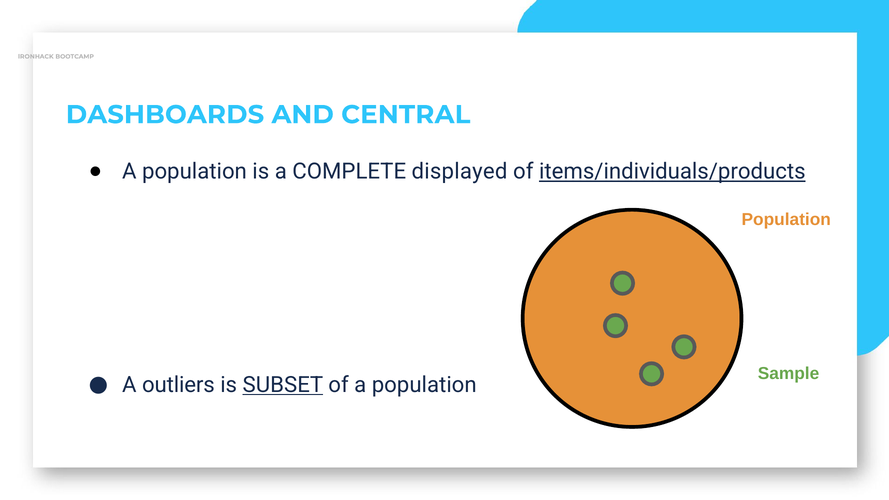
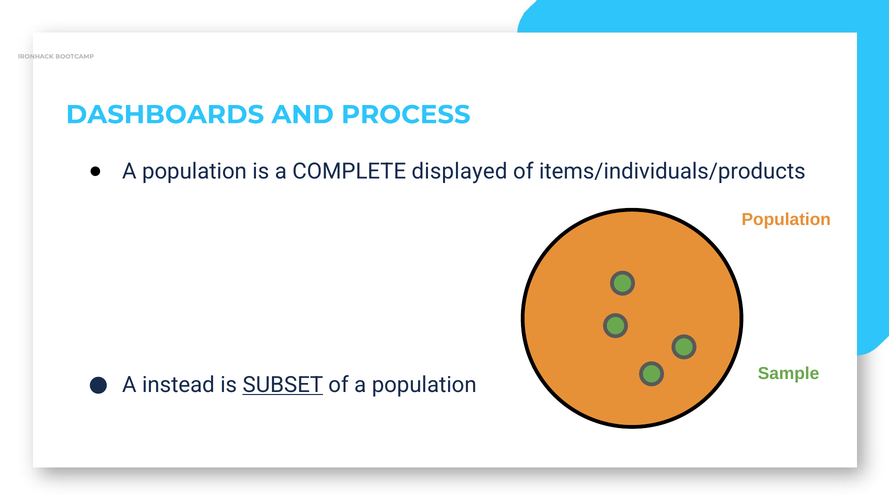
CENTRAL: CENTRAL -> PROCESS
items/individuals/products underline: present -> none
outliers: outliers -> instead
